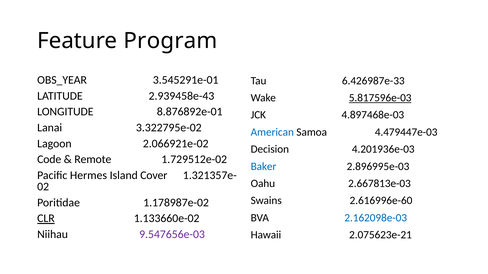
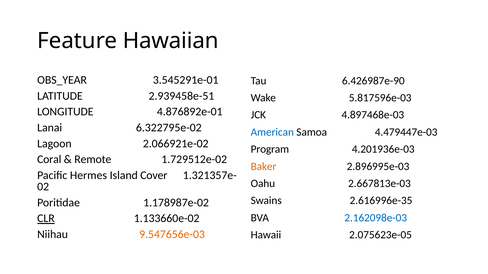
Program: Program -> Hawaiian
6.426987e-33: 6.426987e-33 -> 6.426987e-90
2.939458e-43: 2.939458e-43 -> 2.939458e-51
5.817596e-03 underline: present -> none
8.876892e-01: 8.876892e-01 -> 4.876892e-01
3.322795e-02: 3.322795e-02 -> 6.322795e-02
Decision: Decision -> Program
Code: Code -> Coral
Baker colour: blue -> orange
2.616996e-60: 2.616996e-60 -> 2.616996e-35
9.547656e-03 colour: purple -> orange
2.075623e-21: 2.075623e-21 -> 2.075623e-05
